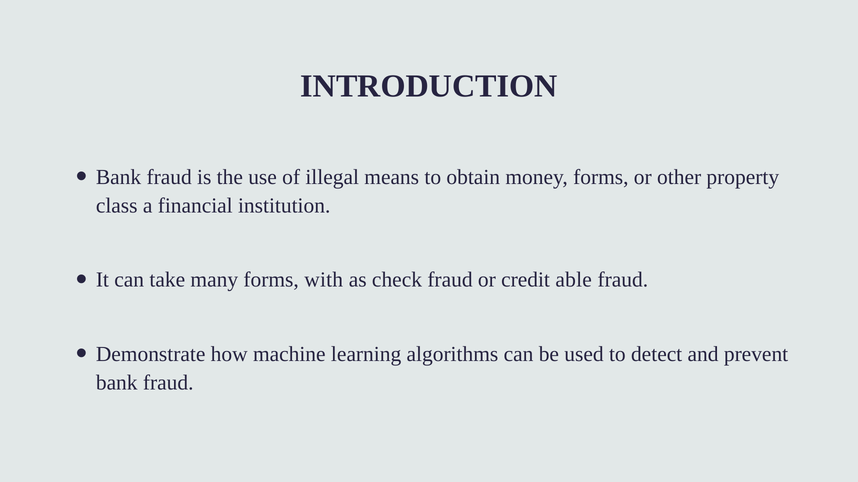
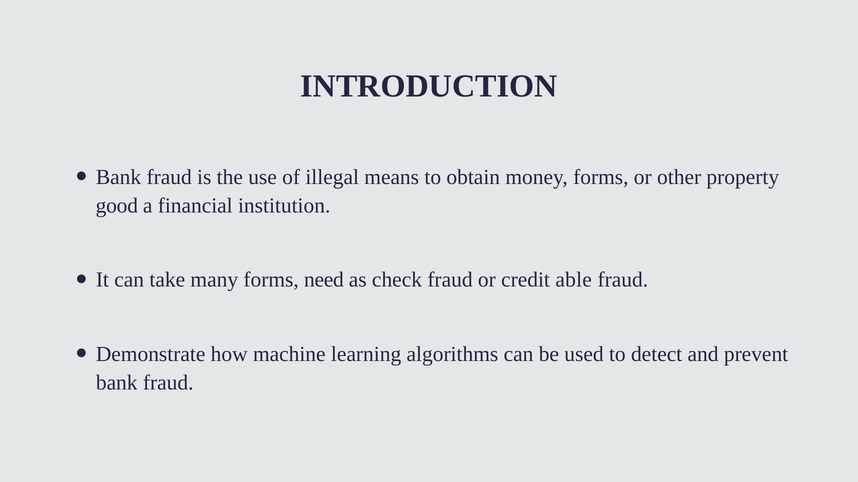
class: class -> good
with: with -> need
